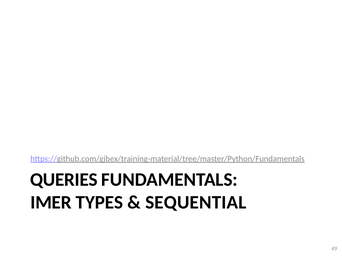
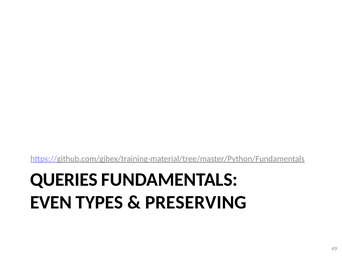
IMER: IMER -> EVEN
SEQUENTIAL: SEQUENTIAL -> PRESERVING
